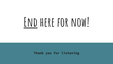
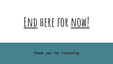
now underline: none -> present
